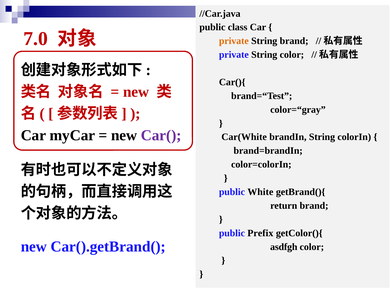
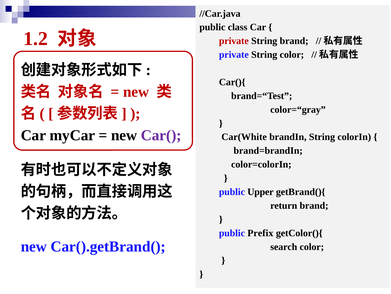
7.0: 7.0 -> 1.2
private at (234, 41) colour: orange -> red
White: White -> Upper
asdfgh: asdfgh -> search
